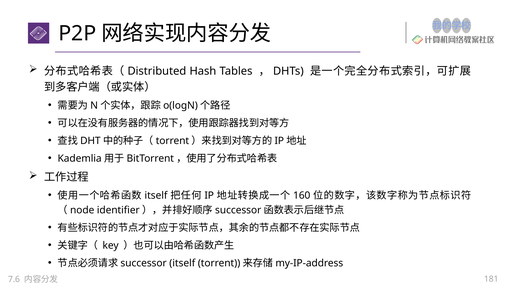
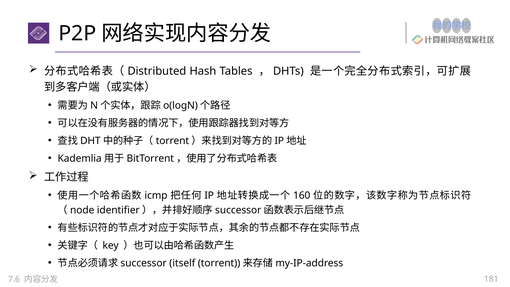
itself at (156, 195): itself -> icmp
